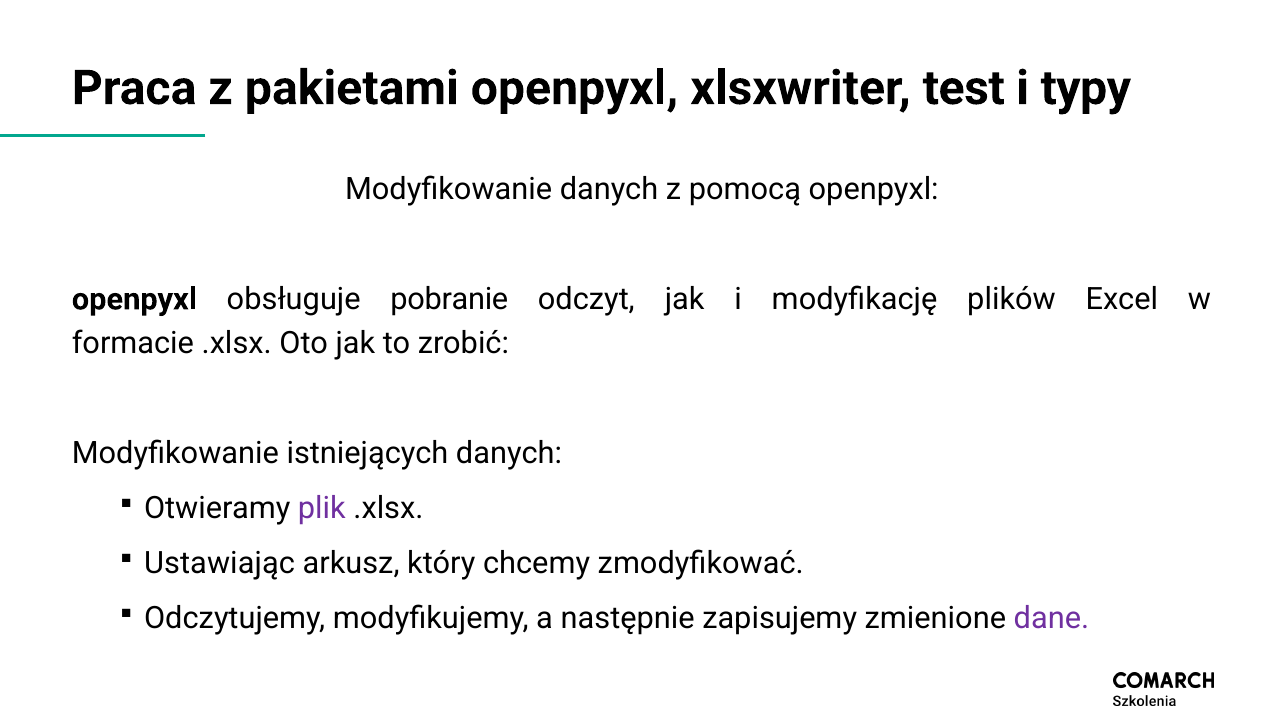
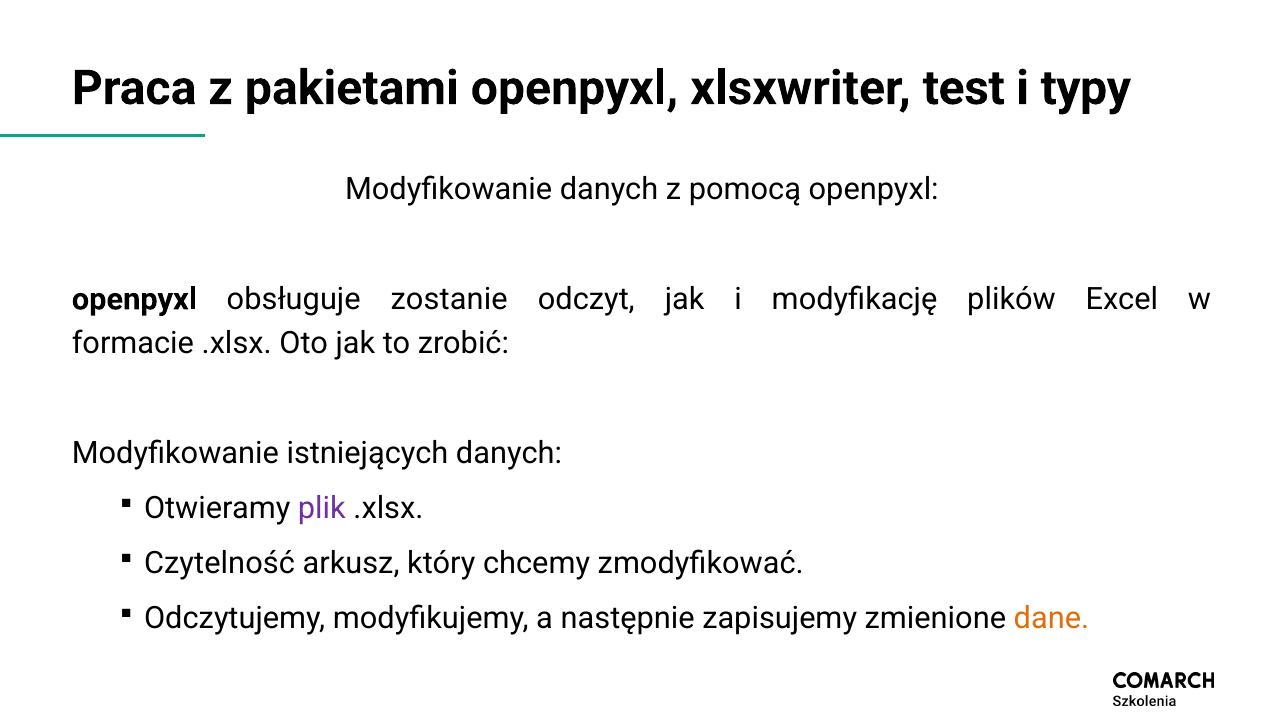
pobranie: pobranie -> zostanie
Ustawiając: Ustawiając -> Czytelność
dane colour: purple -> orange
